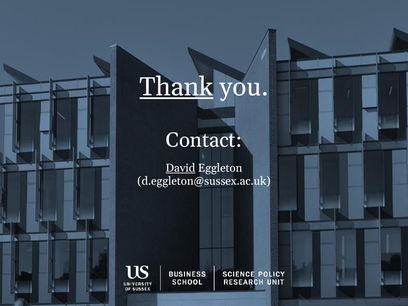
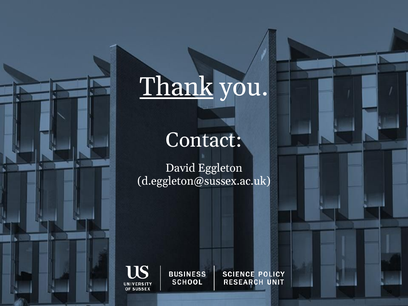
David underline: present -> none
